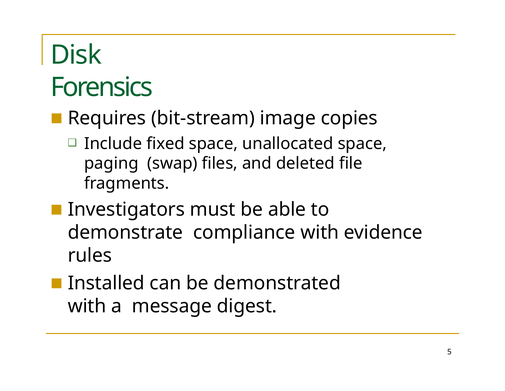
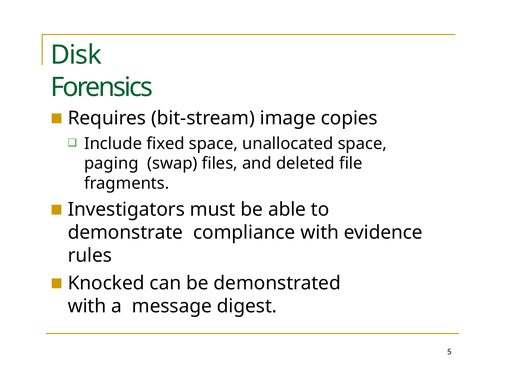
Installed: Installed -> Knocked
